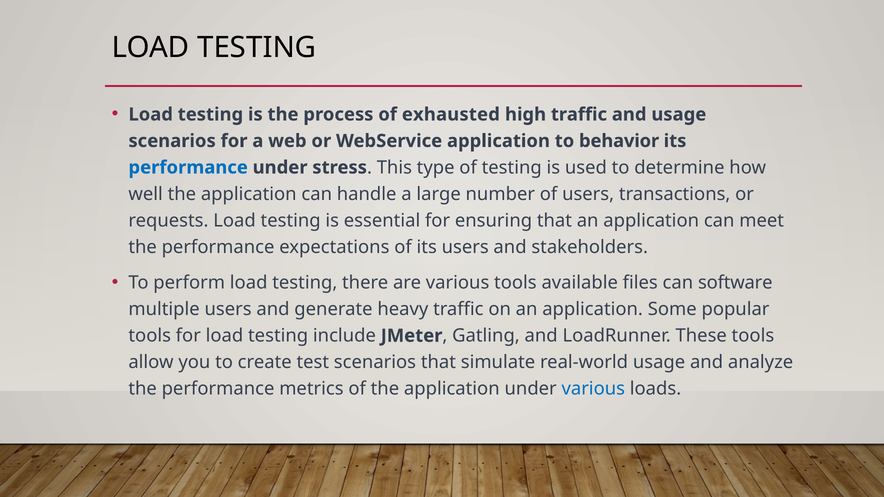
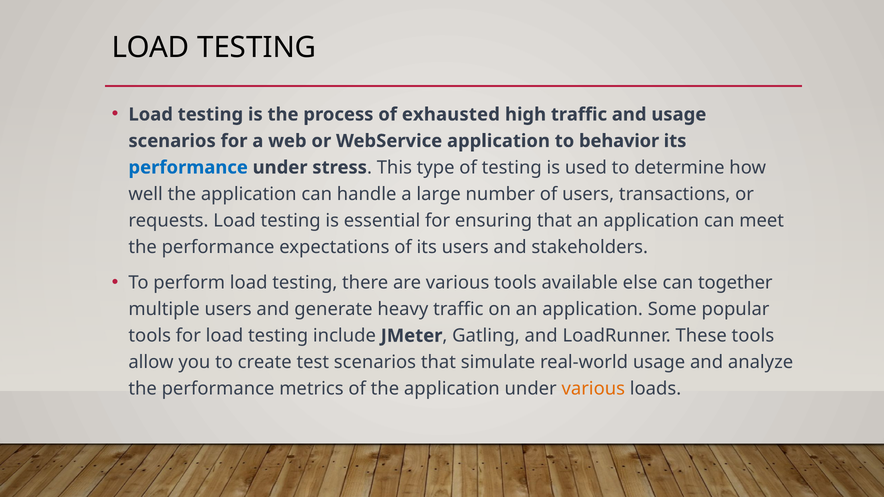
files: files -> else
software: software -> together
various at (593, 389) colour: blue -> orange
